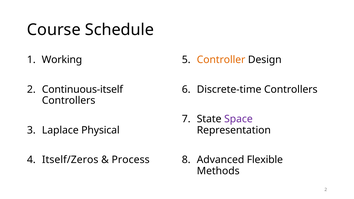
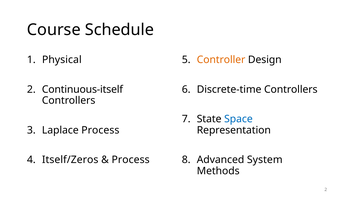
Working: Working -> Physical
Space colour: purple -> blue
Laplace Physical: Physical -> Process
Flexible: Flexible -> System
